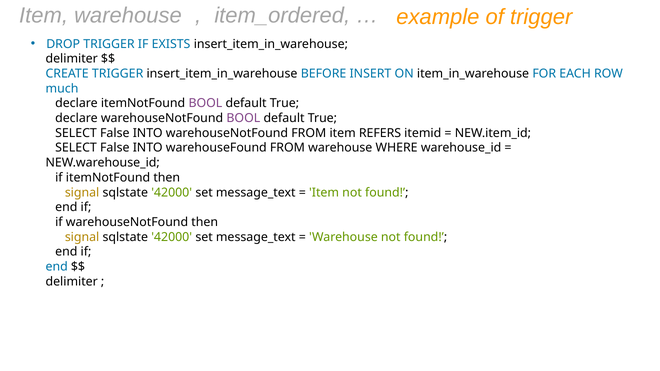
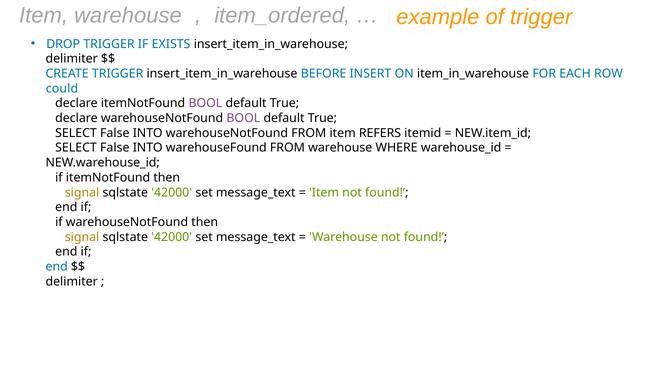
much: much -> could
